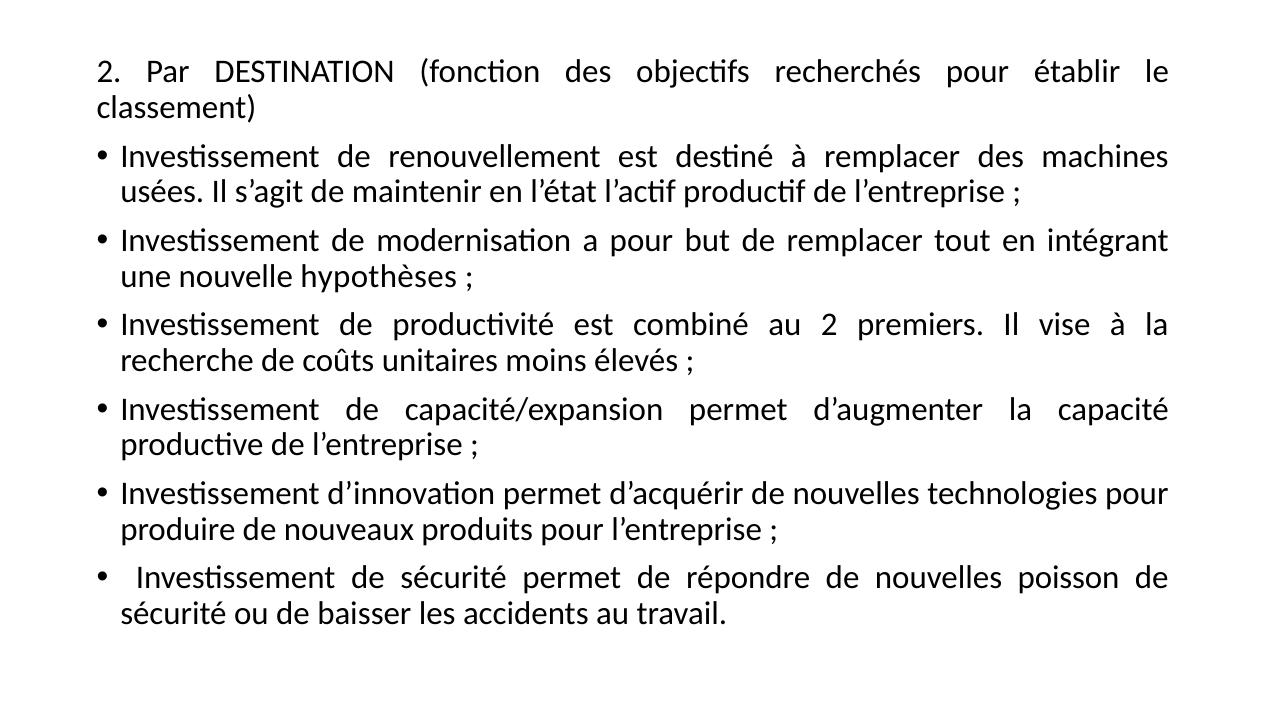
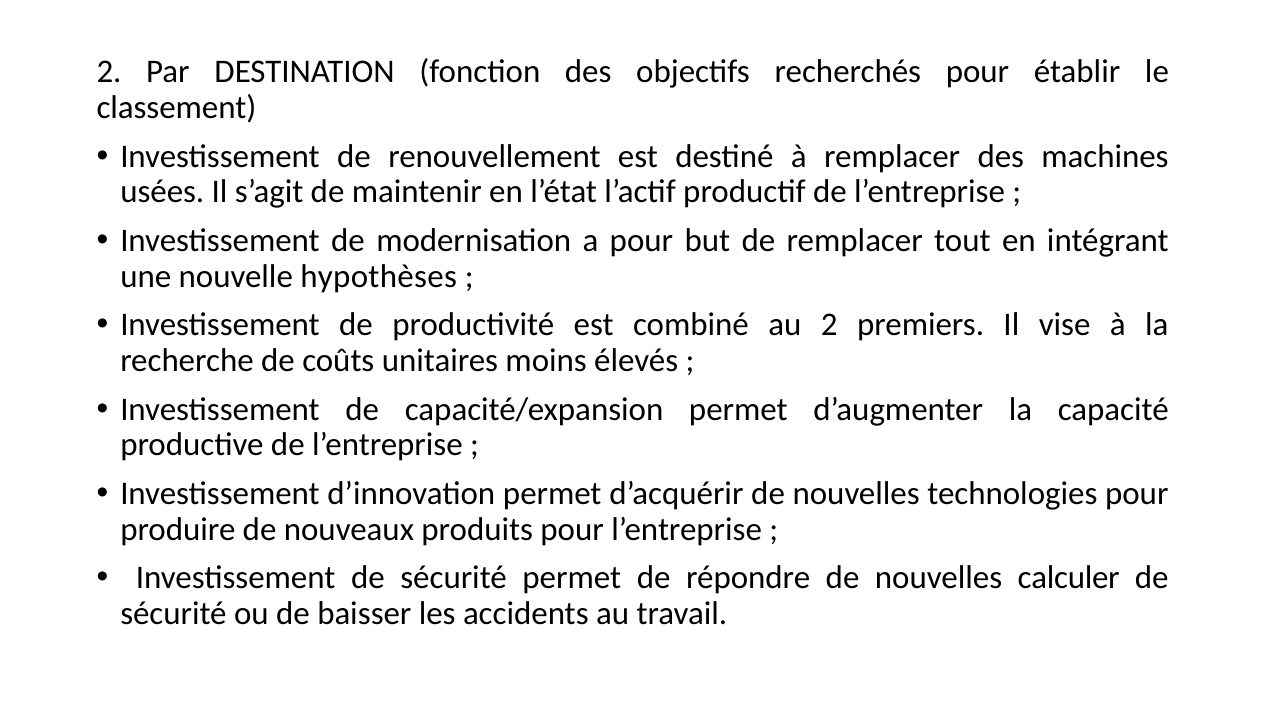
poisson: poisson -> calculer
